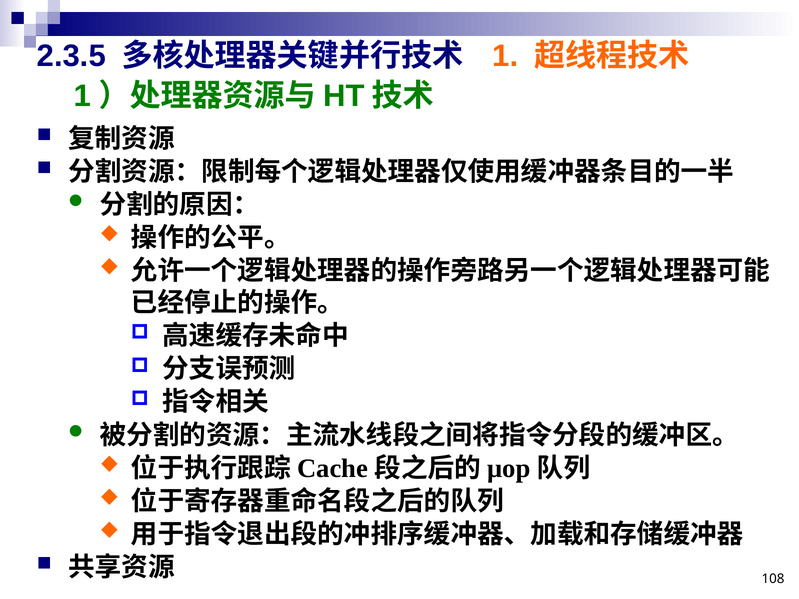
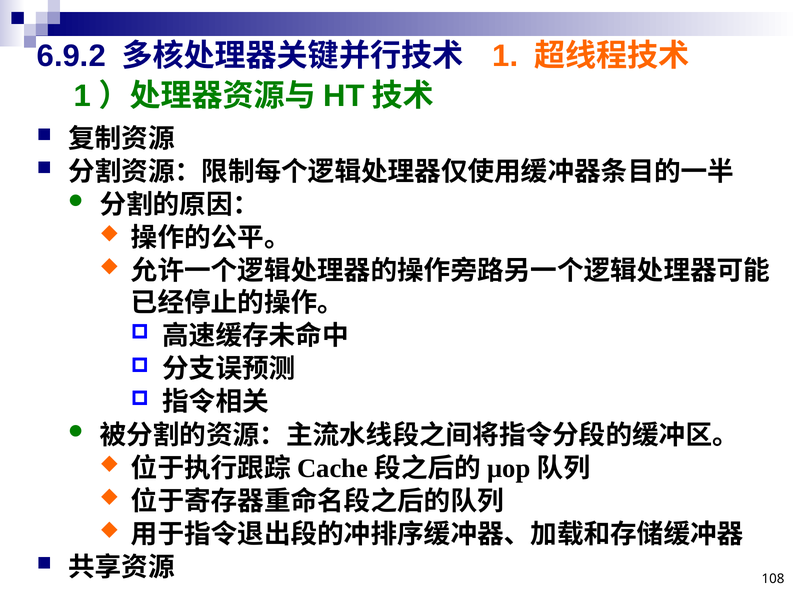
2.3.5: 2.3.5 -> 6.9.2
